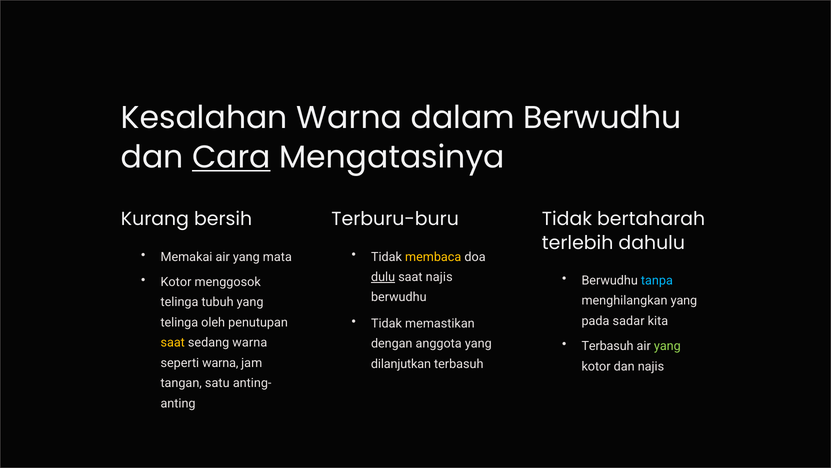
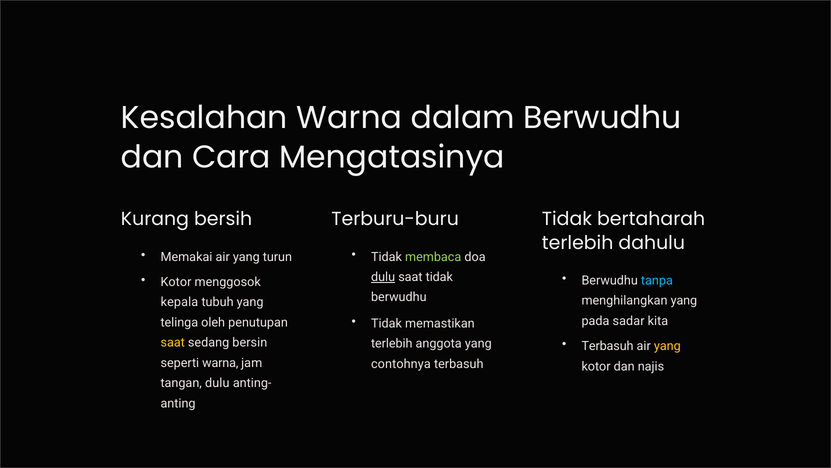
Cara underline: present -> none
mata: mata -> turun
membaca colour: yellow -> light green
saat najis: najis -> tidak
telinga at (179, 302): telinga -> kepala
sedang warna: warna -> bersin
dengan at (392, 343): dengan -> terlebih
yang at (667, 346) colour: light green -> yellow
dilanjutkan: dilanjutkan -> contohnya
tangan satu: satu -> dulu
